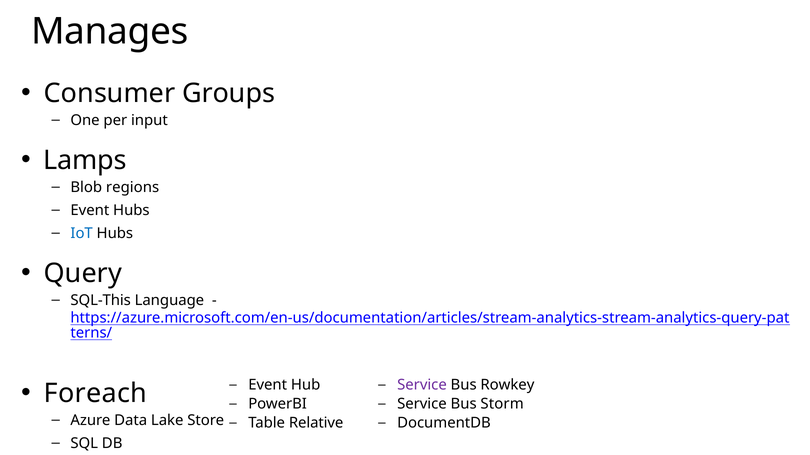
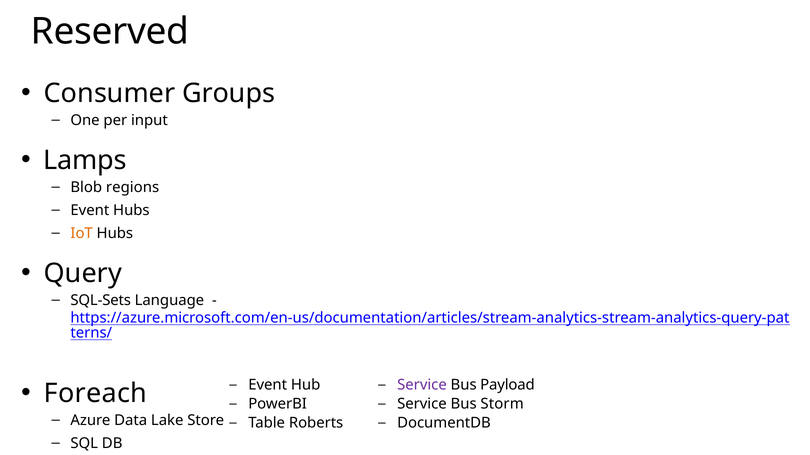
Manages: Manages -> Reserved
IoT colour: blue -> orange
SQL-This: SQL-This -> SQL-Sets
Rowkey: Rowkey -> Payload
Relative: Relative -> Roberts
